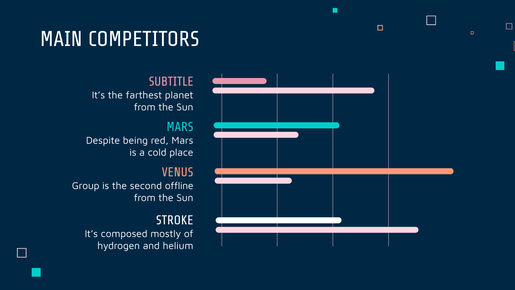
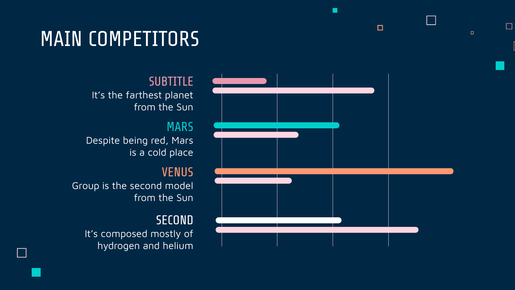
offline: offline -> model
STROKE at (175, 220): STROKE -> SECOND
